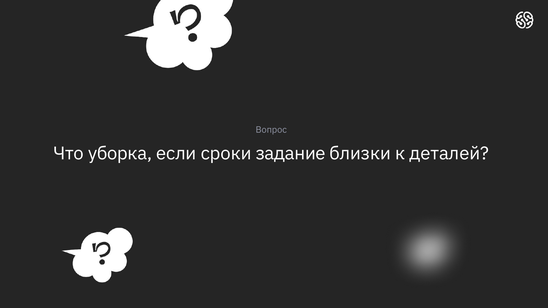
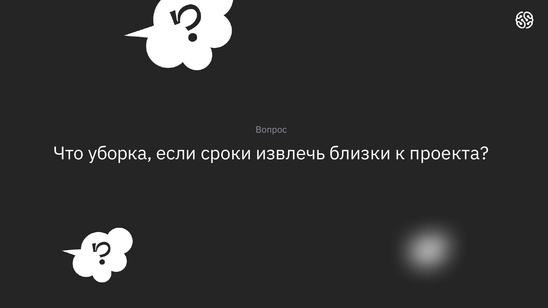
задание: задание -> извлечь
деталей: деталей -> проекта
